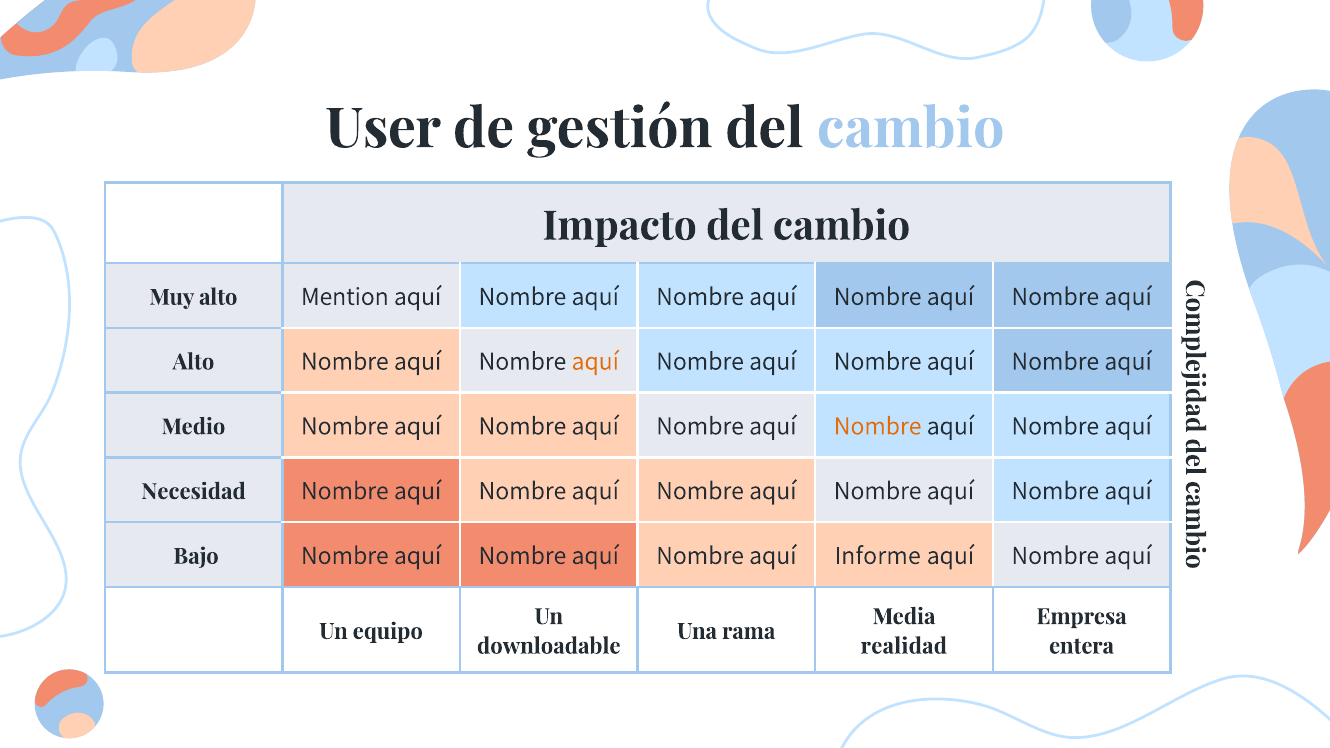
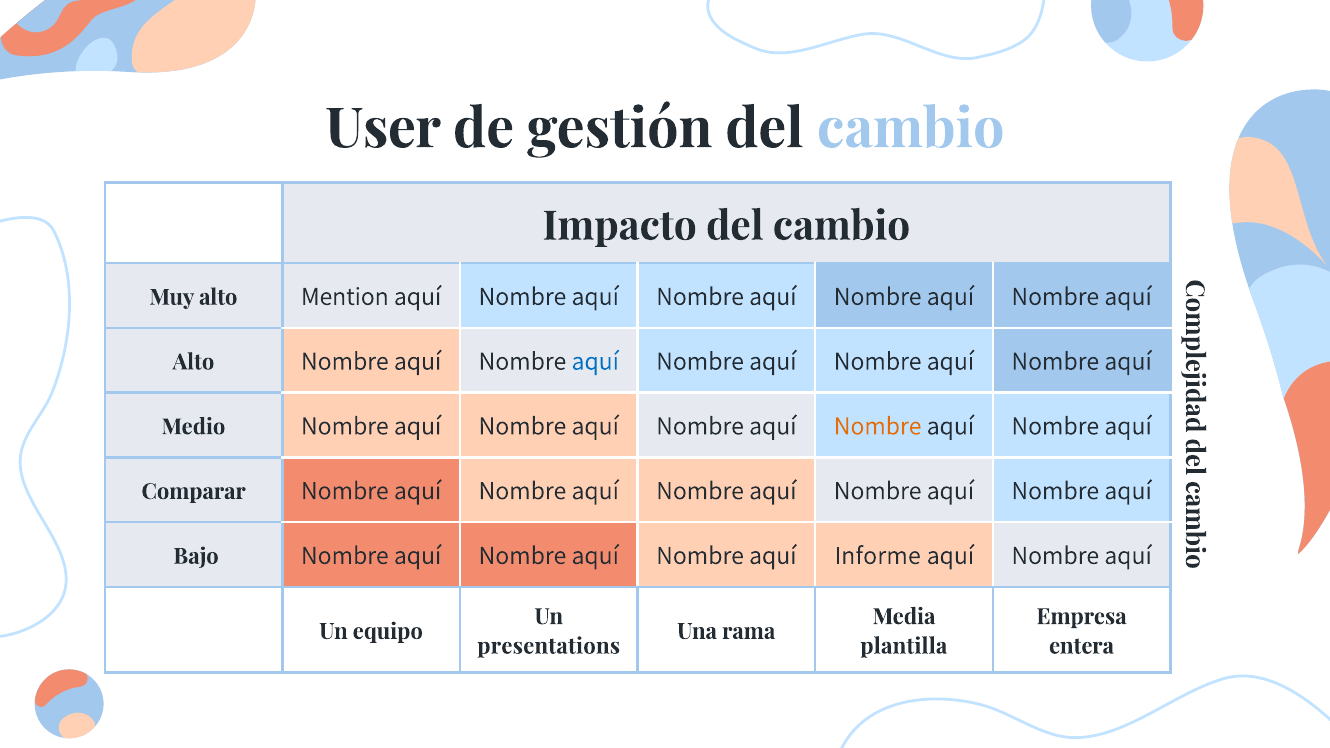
aquí at (595, 361) colour: orange -> blue
Necesidad: Necesidad -> Comparar
downloadable: downloadable -> presentations
realidad: realidad -> plantilla
